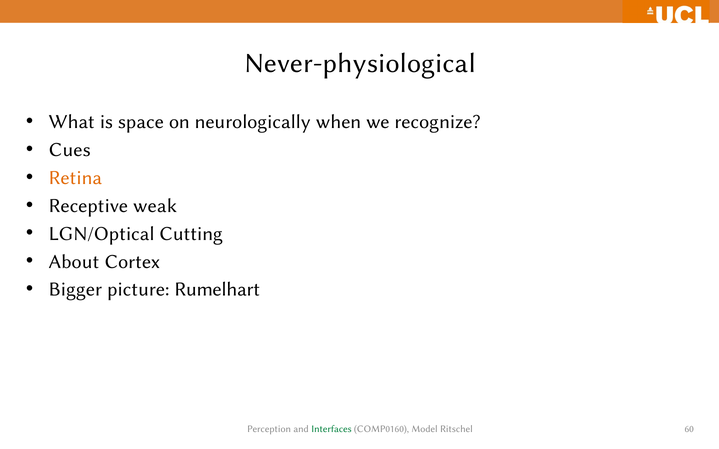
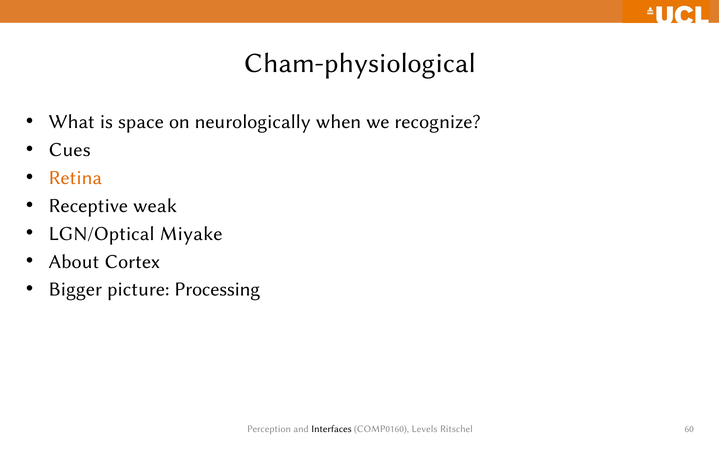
Never-physiological: Never-physiological -> Cham-physiological
Cutting: Cutting -> Miyake
Rumelhart: Rumelhart -> Processing
Interfaces colour: green -> black
Model: Model -> Levels
